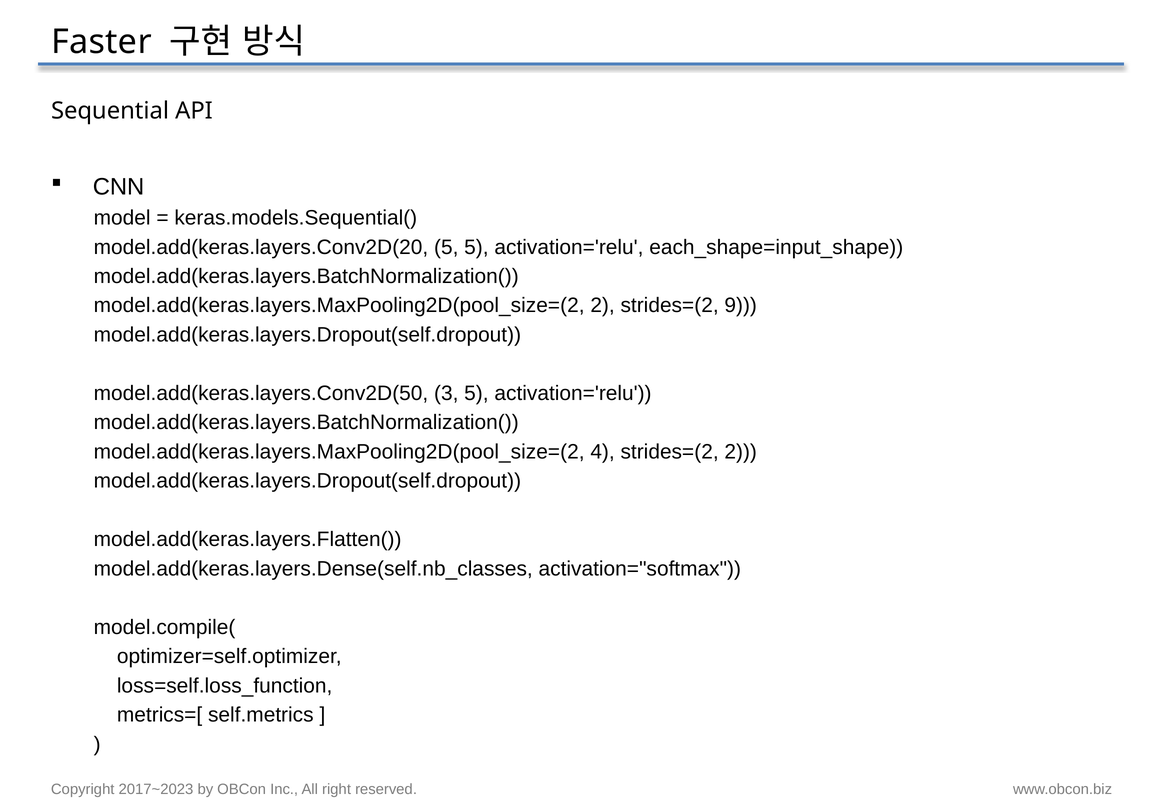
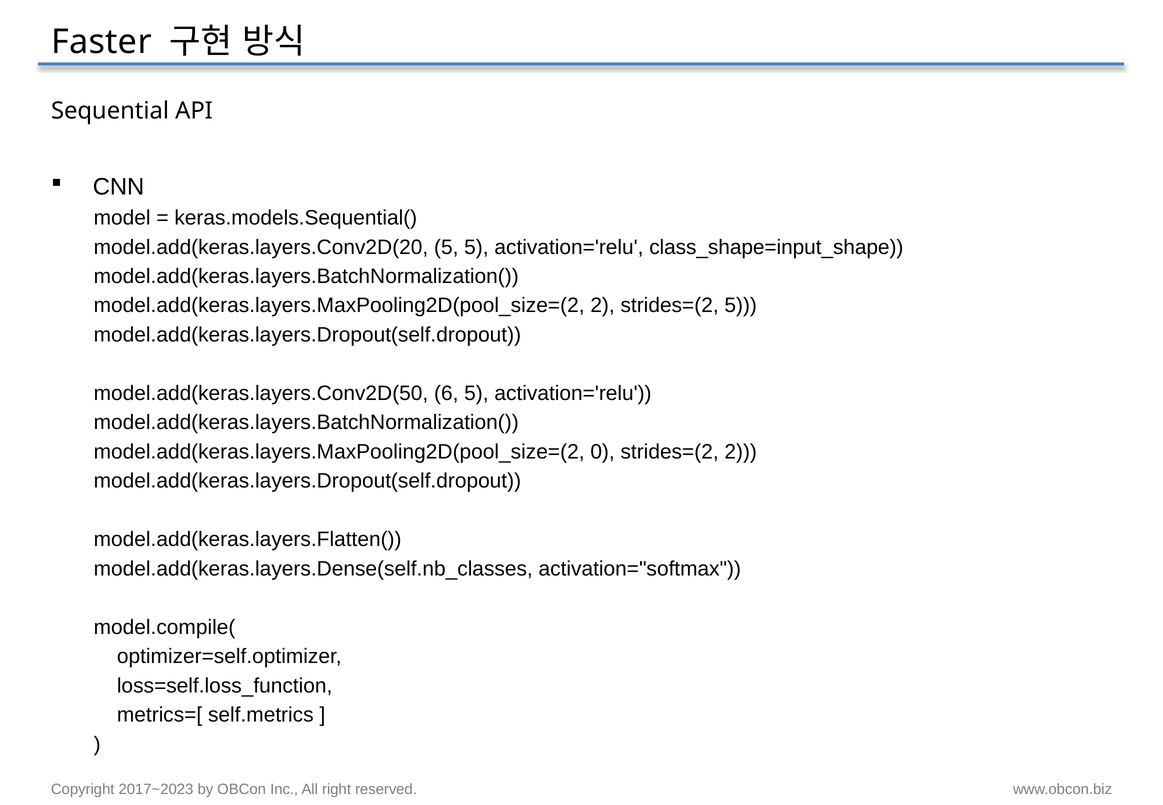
each_shape=input_shape: each_shape=input_shape -> class_shape=input_shape
strides=(2 9: 9 -> 5
3: 3 -> 6
4: 4 -> 0
